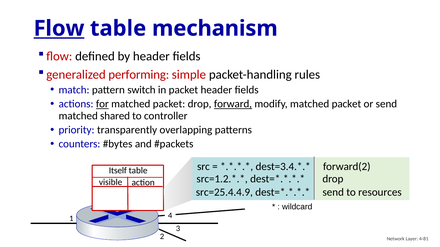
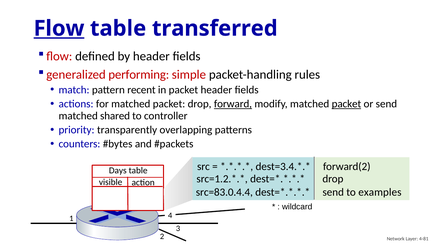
mechanism: mechanism -> transferred
switch: switch -> recent
for underline: present -> none
packet at (346, 104) underline: none -> present
Itself: Itself -> Days
src=25.4.4.9: src=25.4.4.9 -> src=83.0.4.4
resources: resources -> examples
